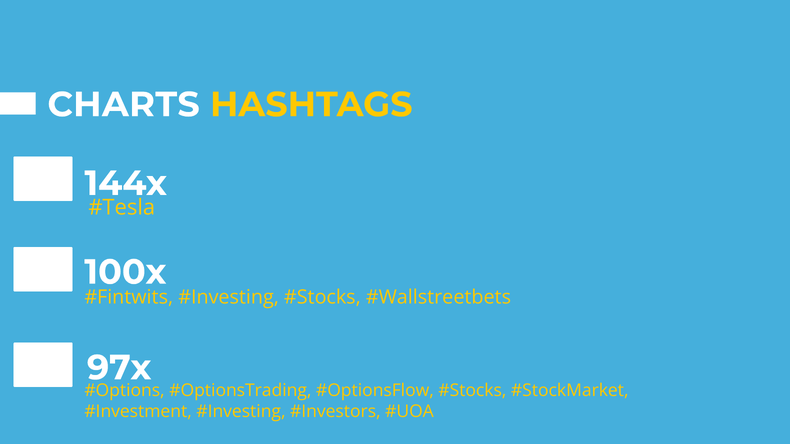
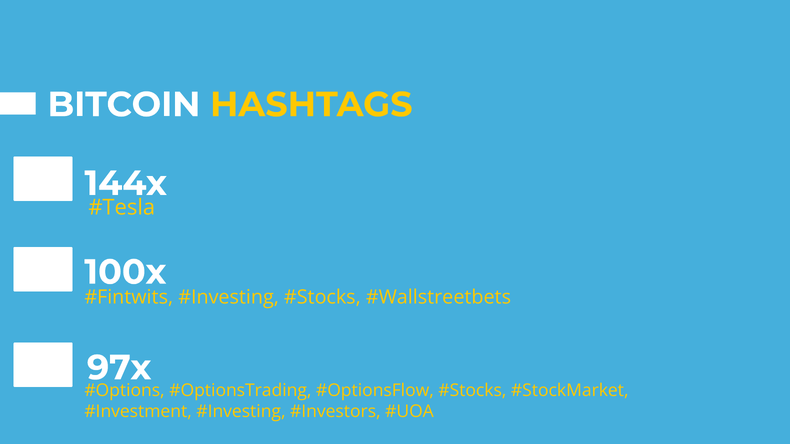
CHARTS: CHARTS -> BITCOIN
